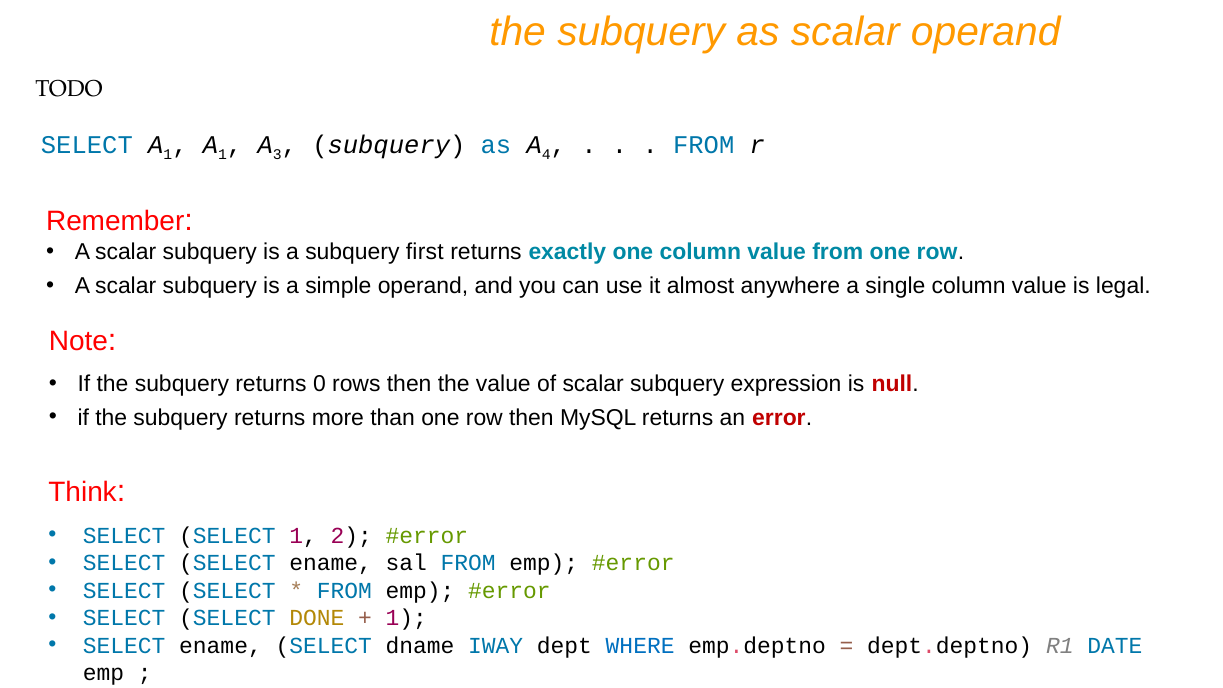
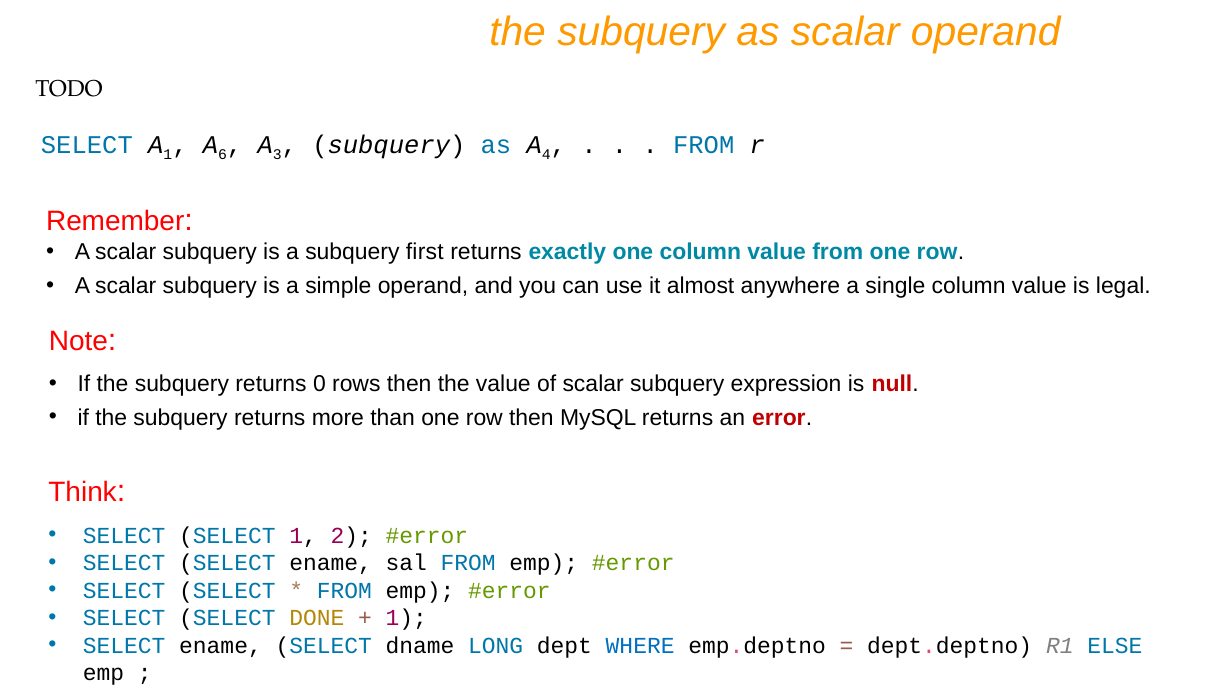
1 at (223, 155): 1 -> 6
IWAY: IWAY -> LONG
DATE: DATE -> ELSE
